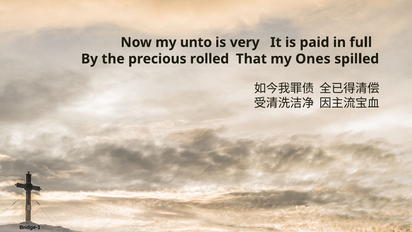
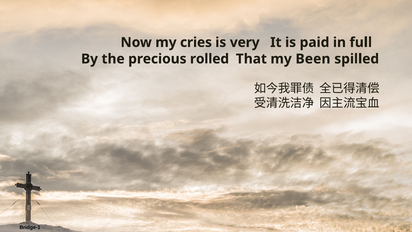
unto: unto -> cries
Ones: Ones -> Been
